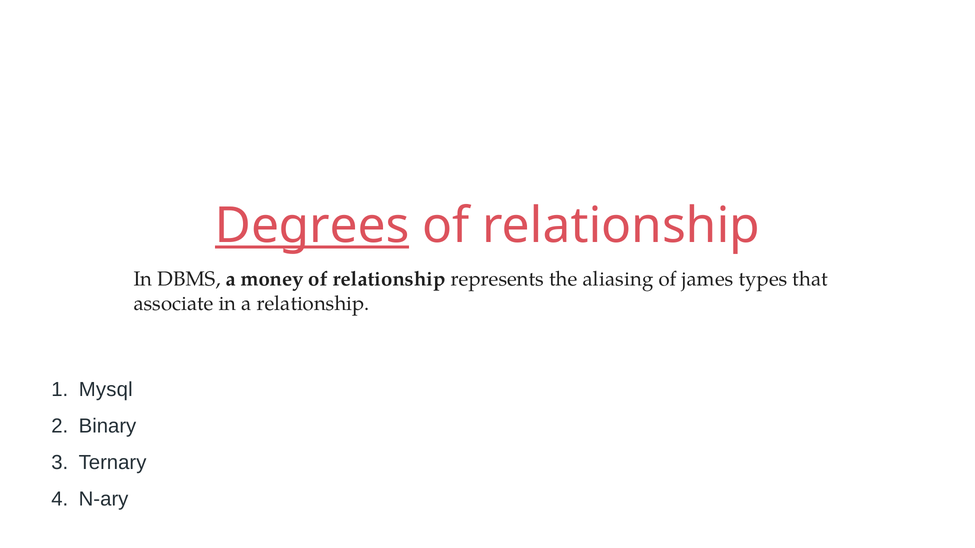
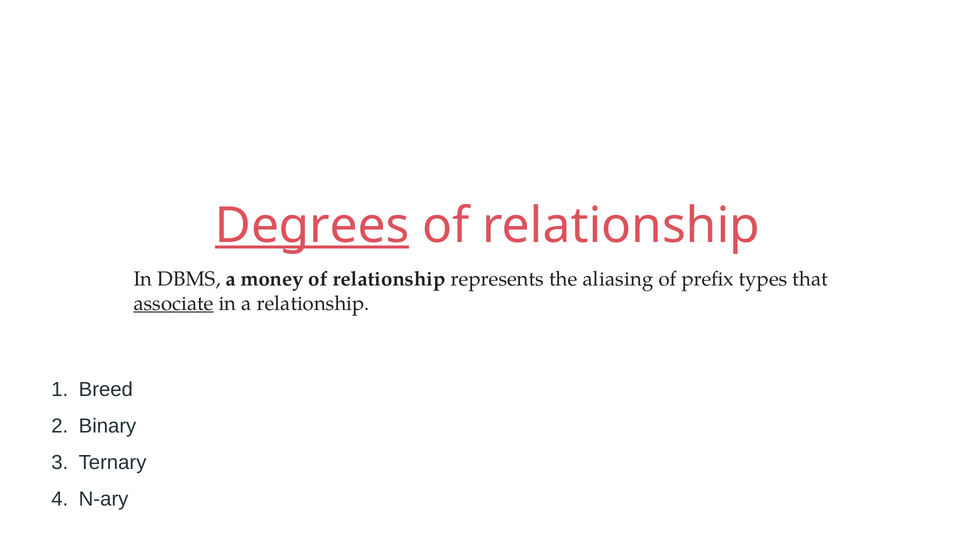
james: james -> prefix
associate underline: none -> present
Mysql: Mysql -> Breed
